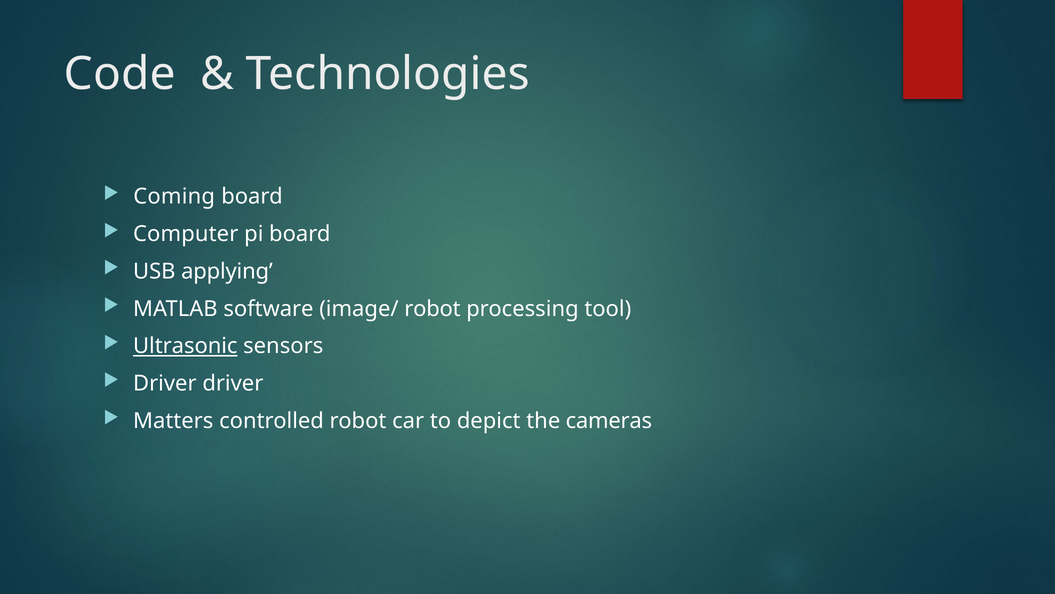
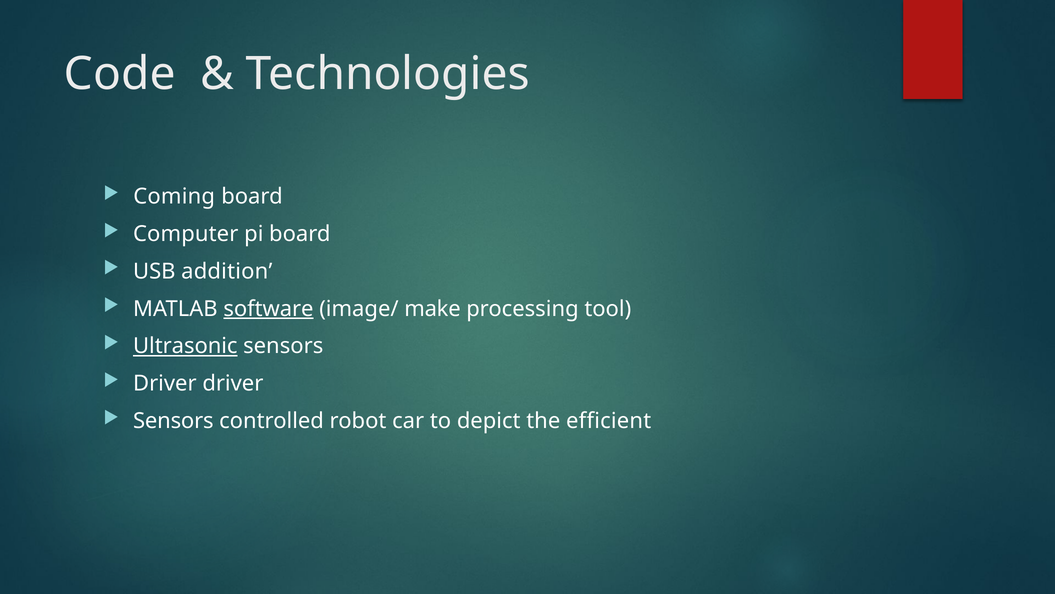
applying: applying -> addition
software underline: none -> present
image/ robot: robot -> make
Matters at (173, 421): Matters -> Sensors
cameras: cameras -> efficient
